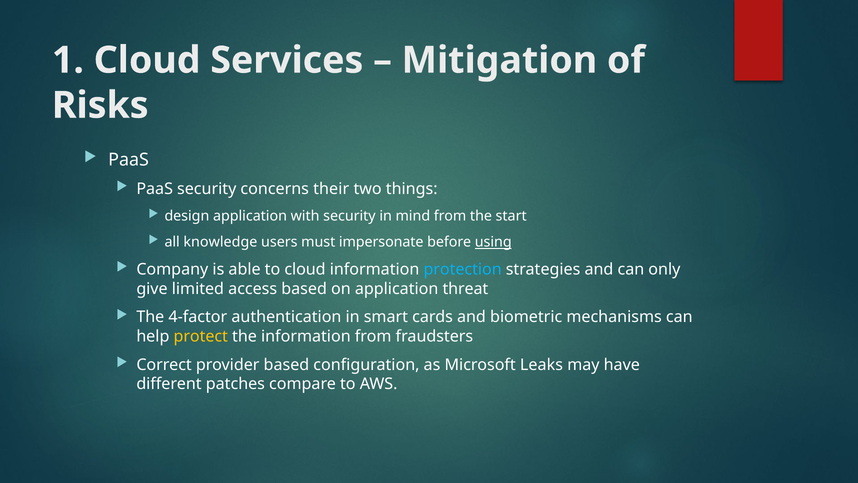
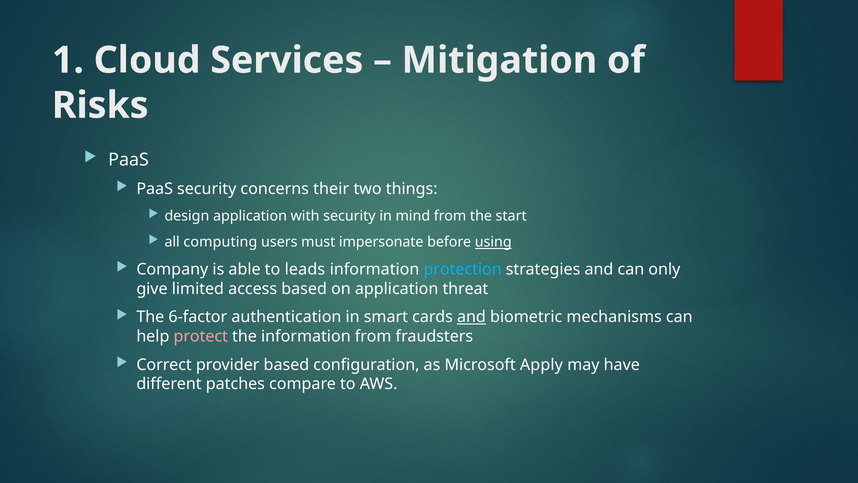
knowledge: knowledge -> computing
to cloud: cloud -> leads
4-factor: 4-factor -> 6-factor
and at (471, 317) underline: none -> present
protect colour: yellow -> pink
Leaks: Leaks -> Apply
